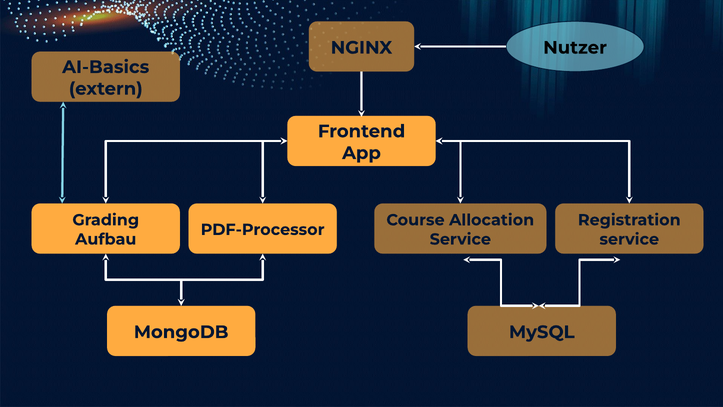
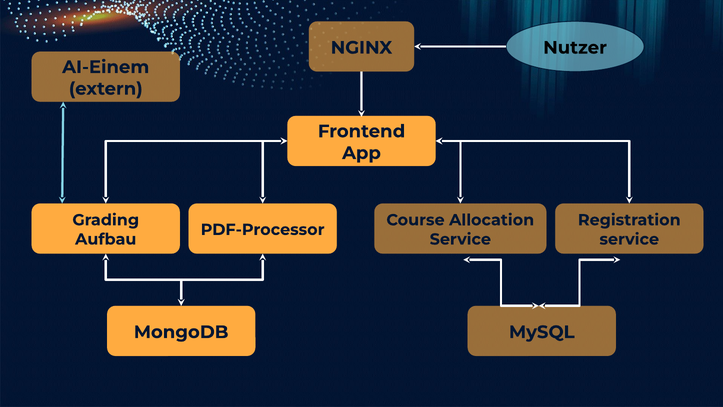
AI-Basics: AI-Basics -> AI-Einem
